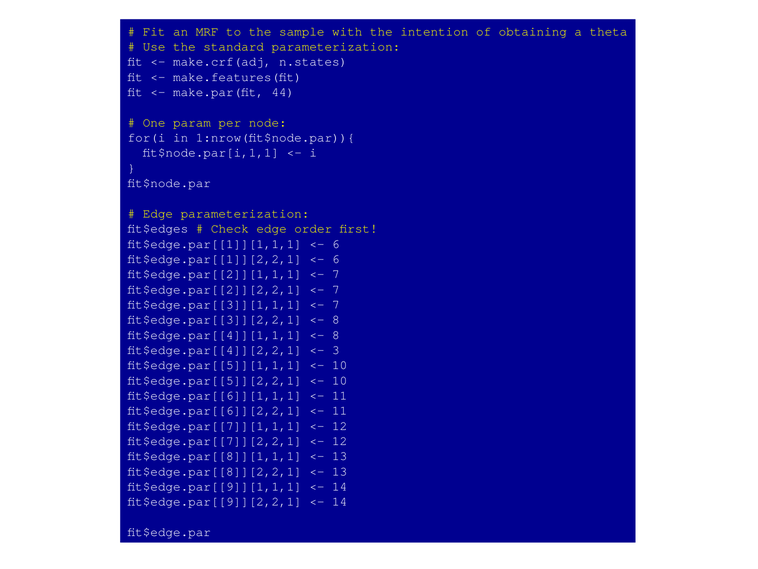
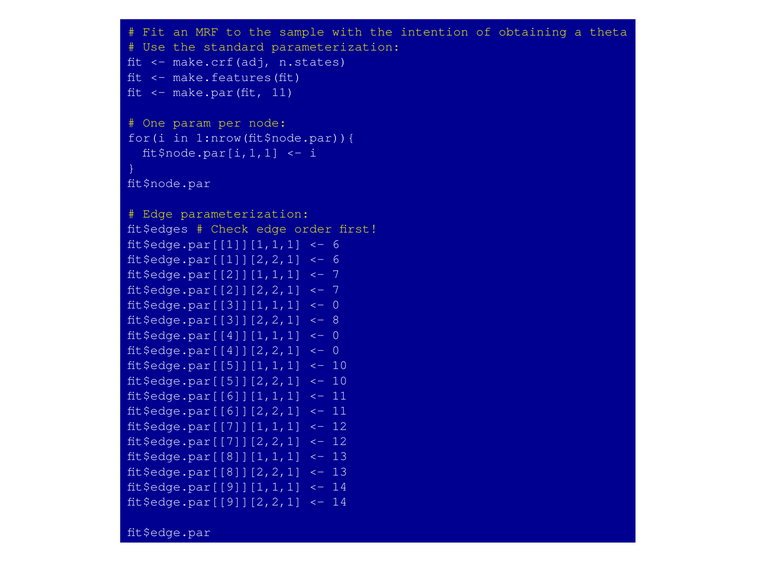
make.par(fit 44: 44 -> 11
7 at (336, 304): 7 -> 0
8 at (336, 335): 8 -> 0
3 at (336, 350): 3 -> 0
